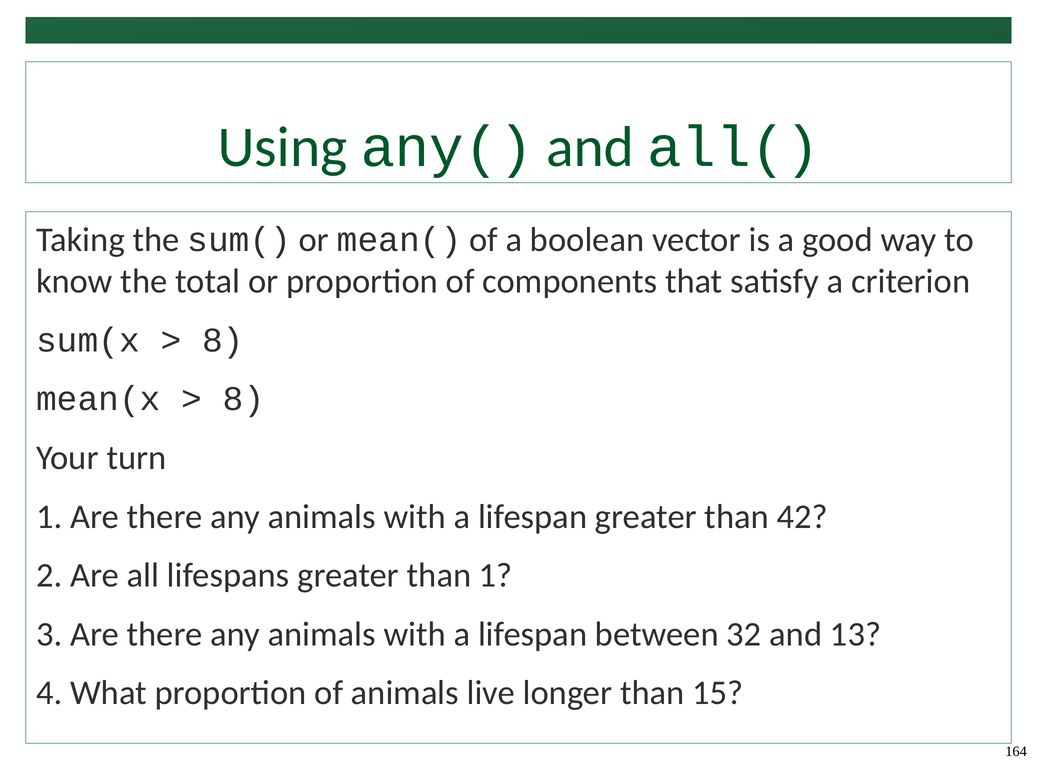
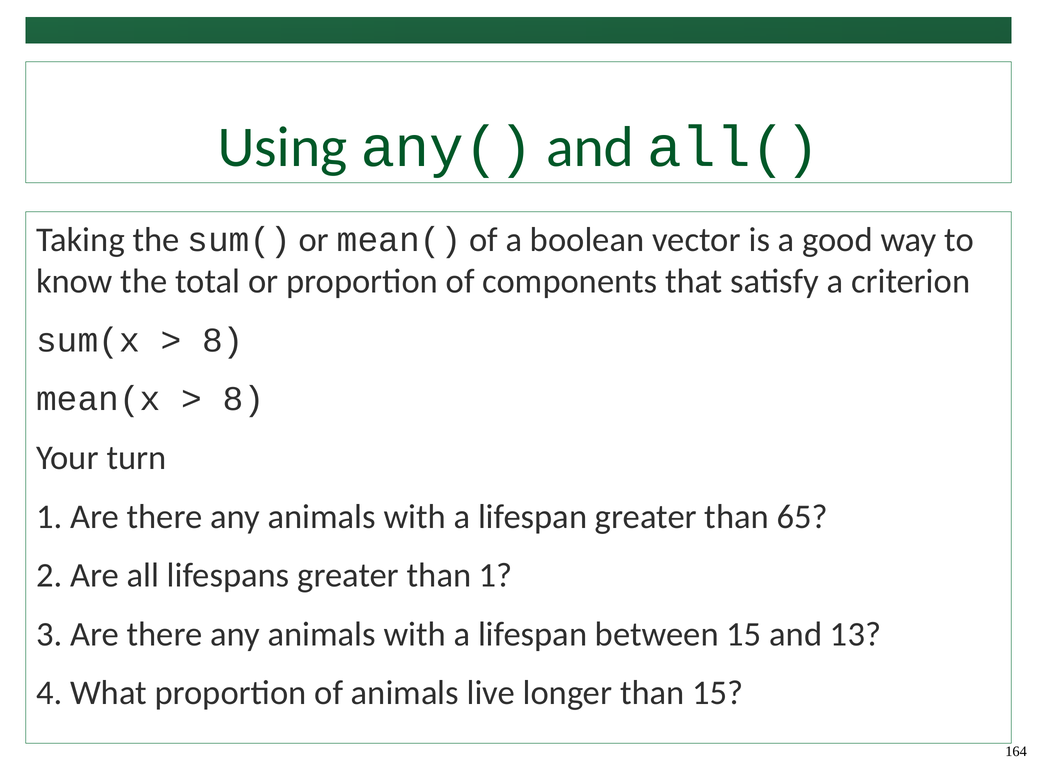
42: 42 -> 65
between 32: 32 -> 15
